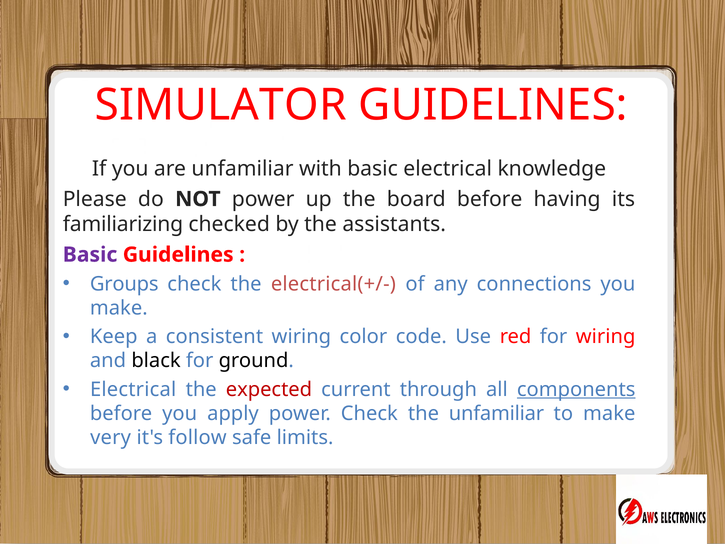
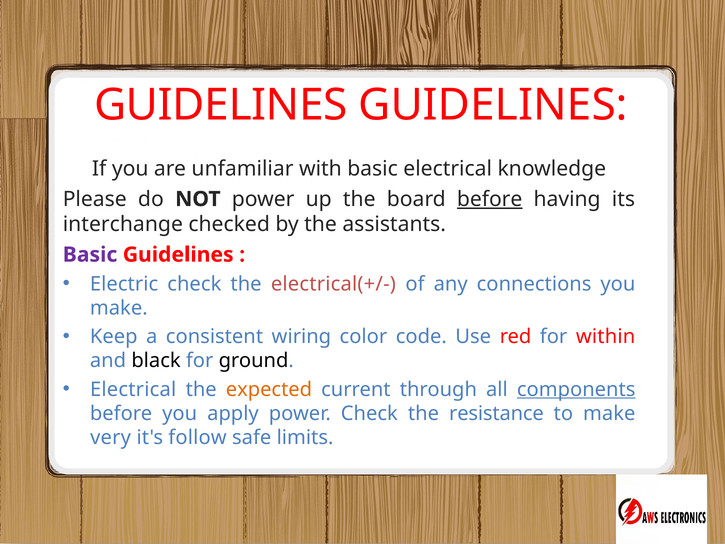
SIMULATOR at (221, 105): SIMULATOR -> GUIDELINES
before at (490, 199) underline: none -> present
familiarizing: familiarizing -> interchange
Groups: Groups -> Electric
for wiring: wiring -> within
expected colour: red -> orange
the unfamiliar: unfamiliar -> resistance
